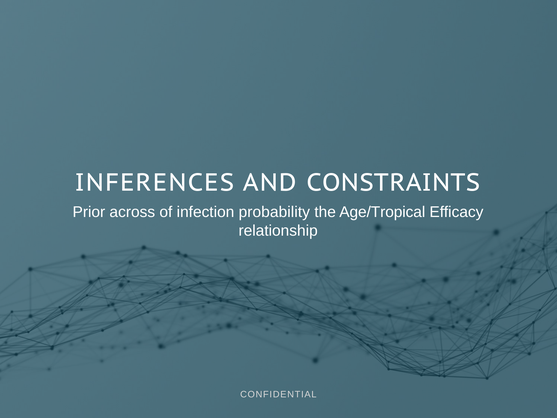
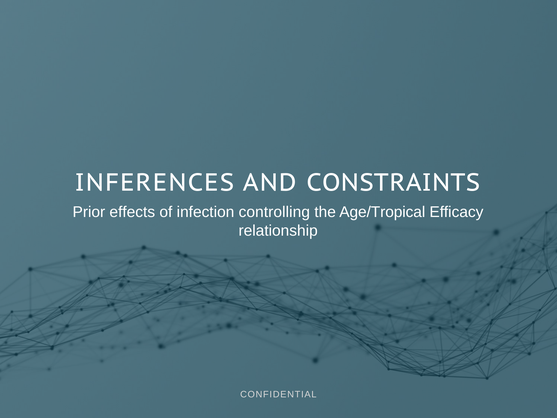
across: across -> effects
probability: probability -> controlling
